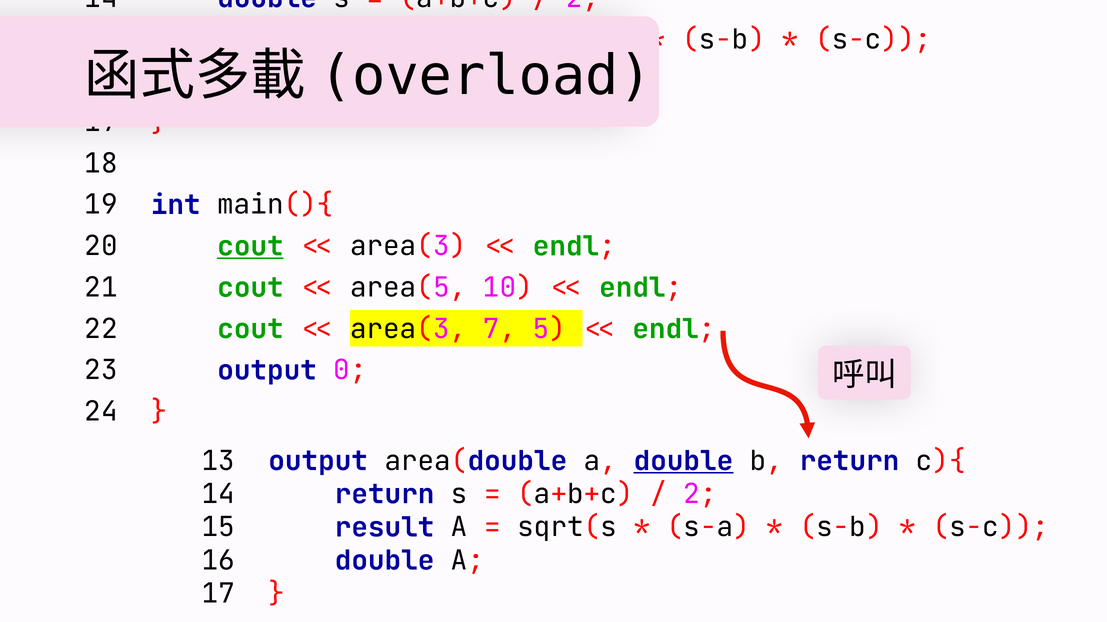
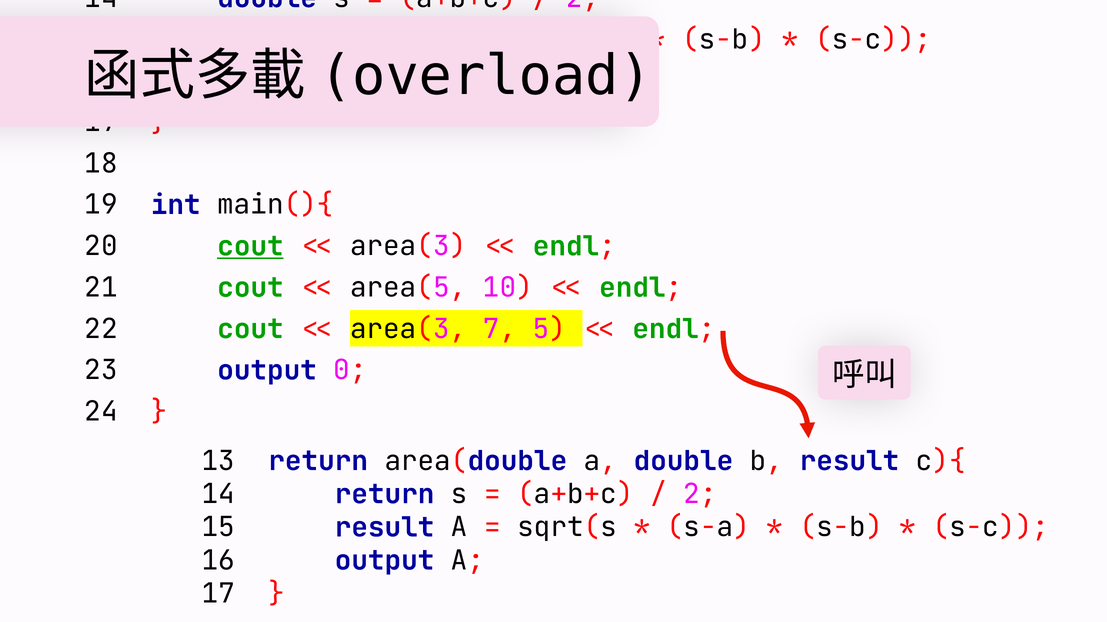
13 output: output -> return
double at (683, 461) underline: present -> none
b return: return -> result
16 double: double -> output
